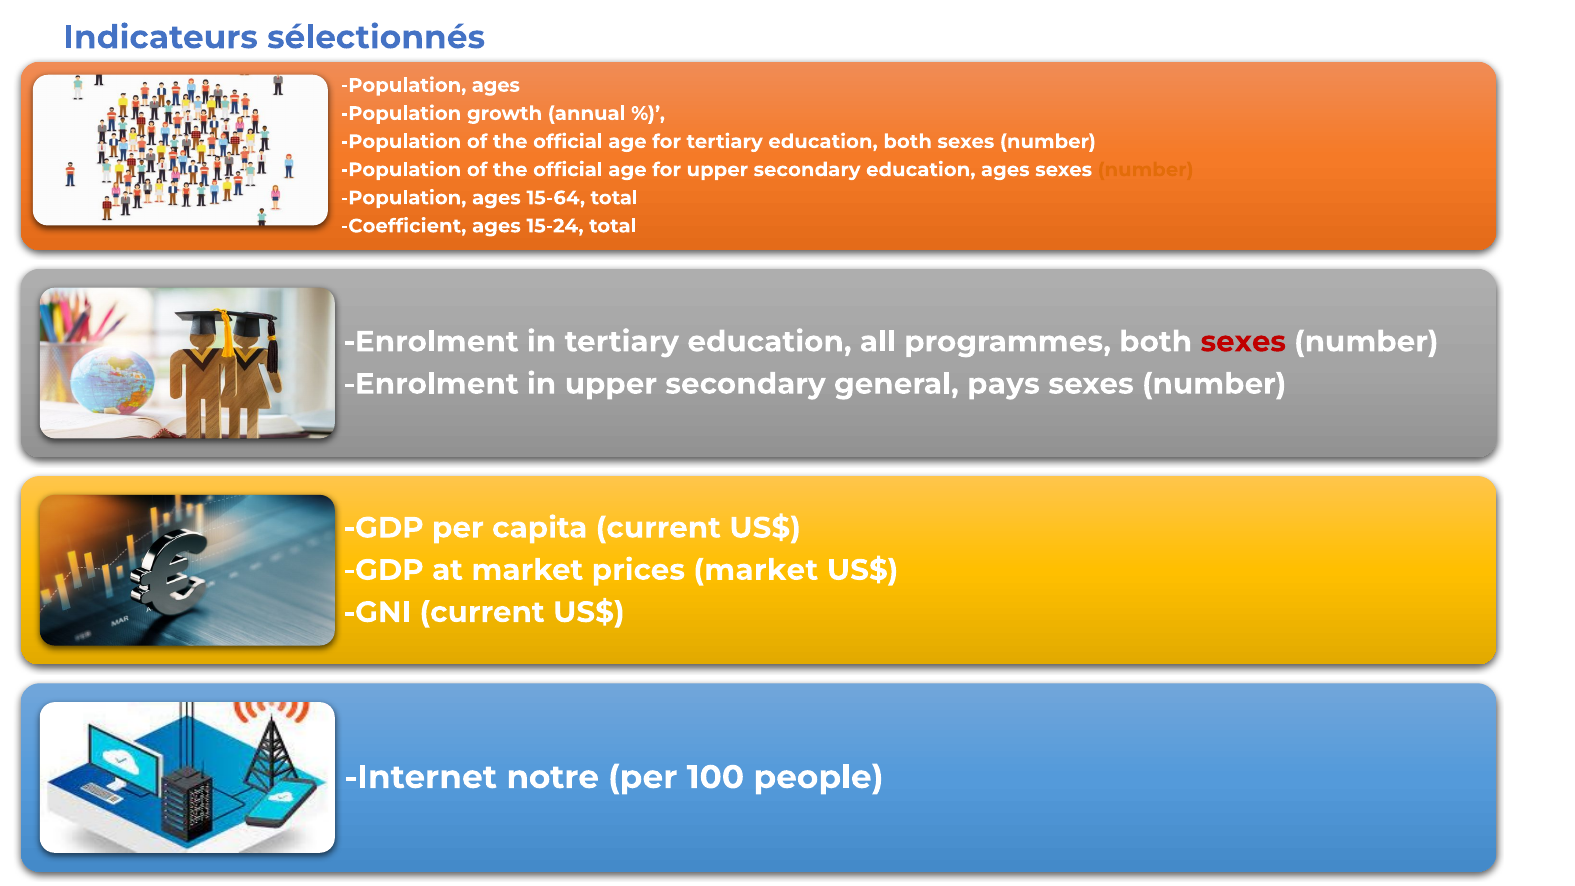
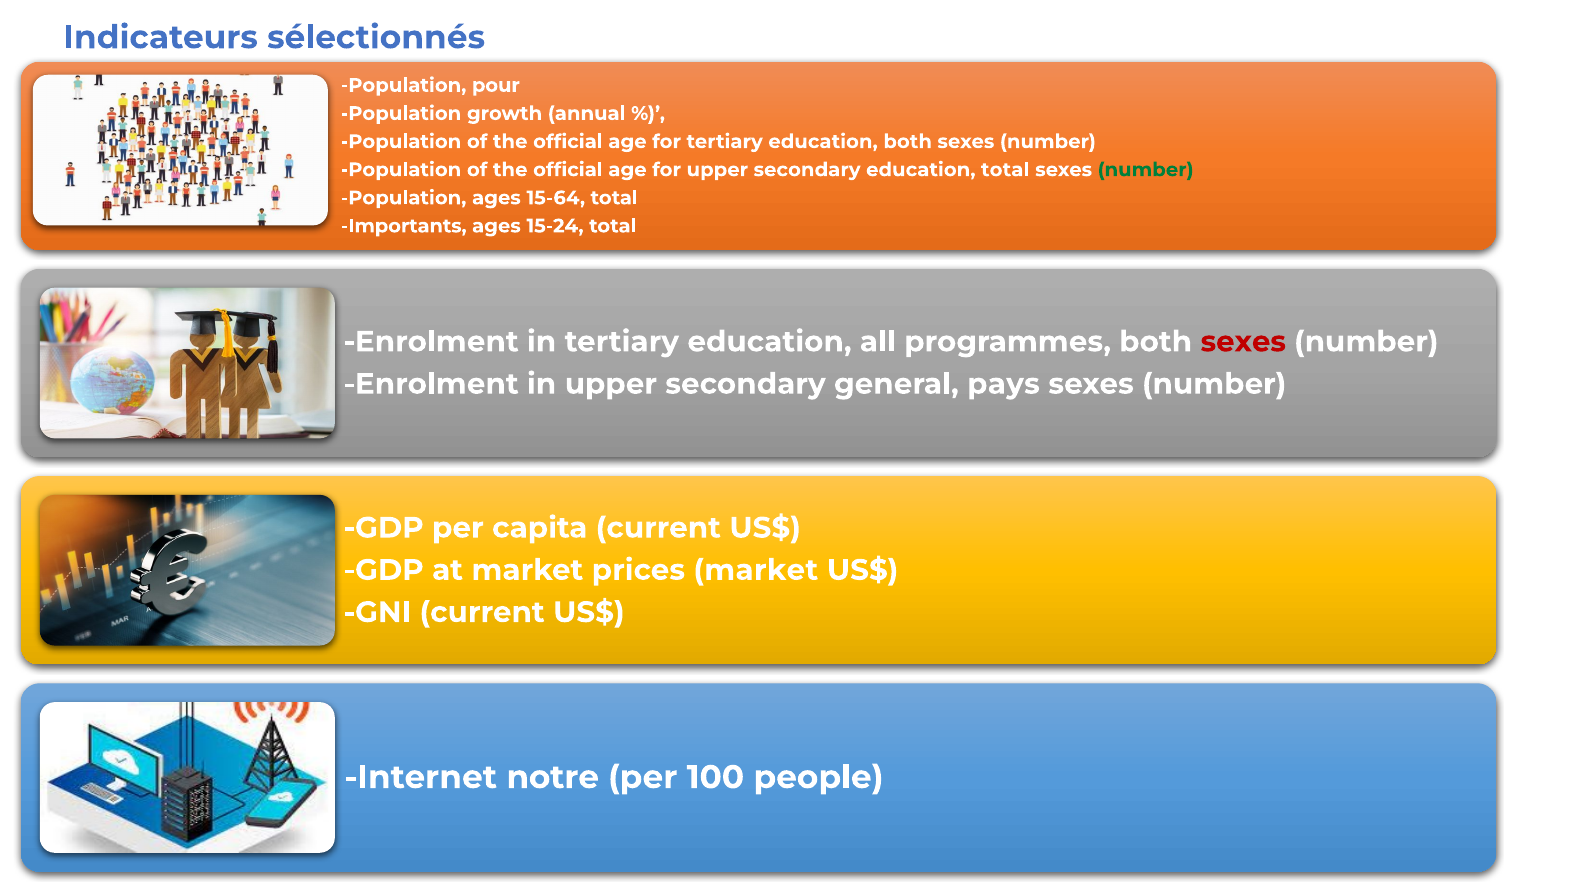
ages at (496, 85): ages -> pour
education ages: ages -> total
number at (1146, 170) colour: orange -> green
Coefficient: Coefficient -> Importants
